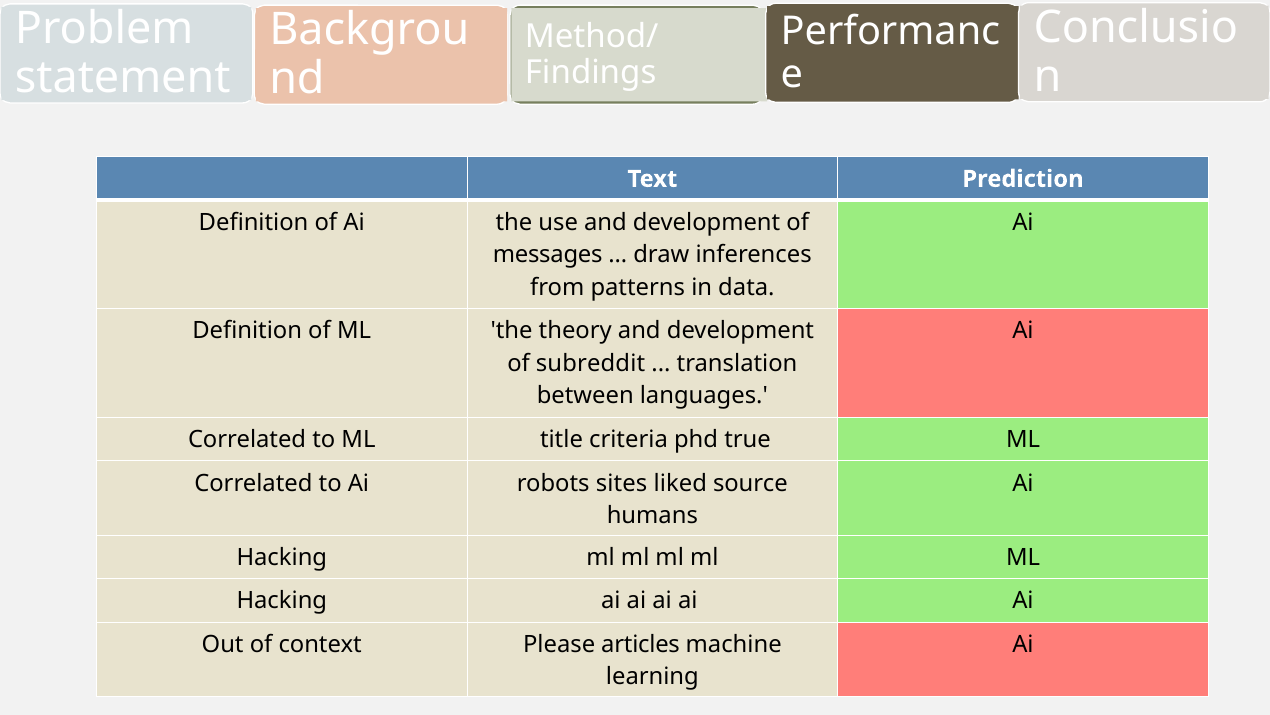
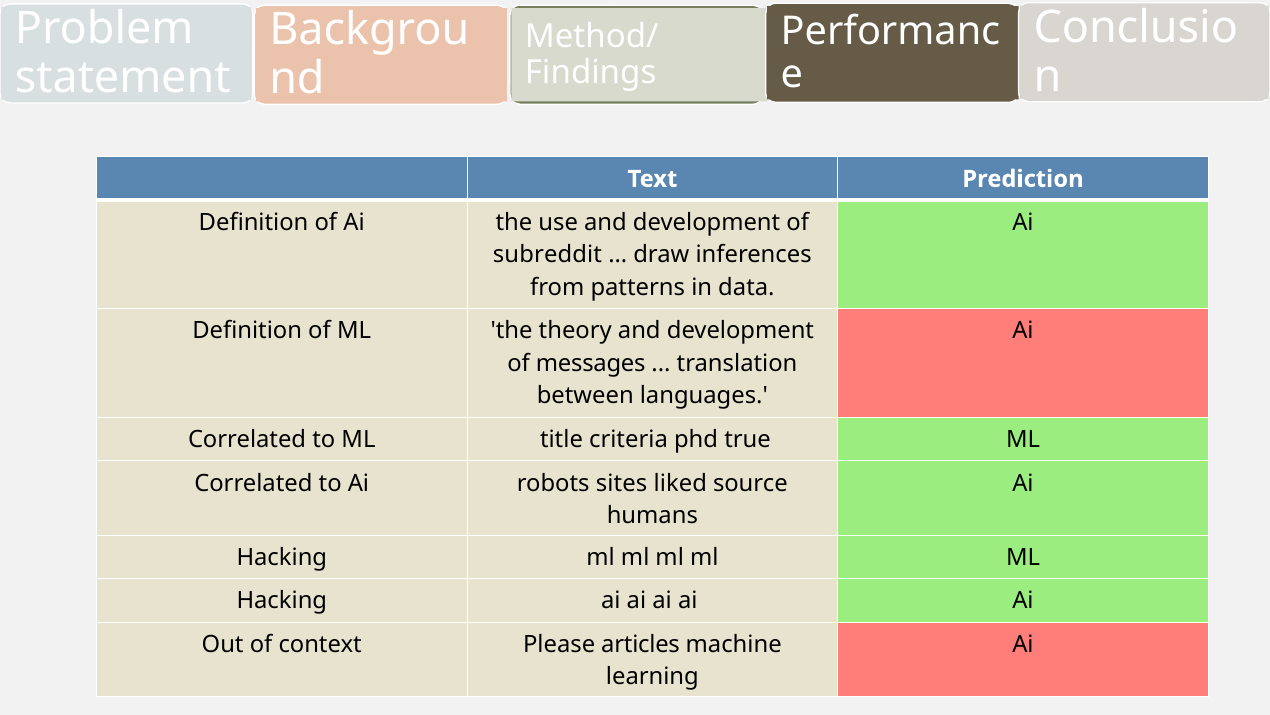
messages: messages -> subreddit
subreddit: subreddit -> messages
